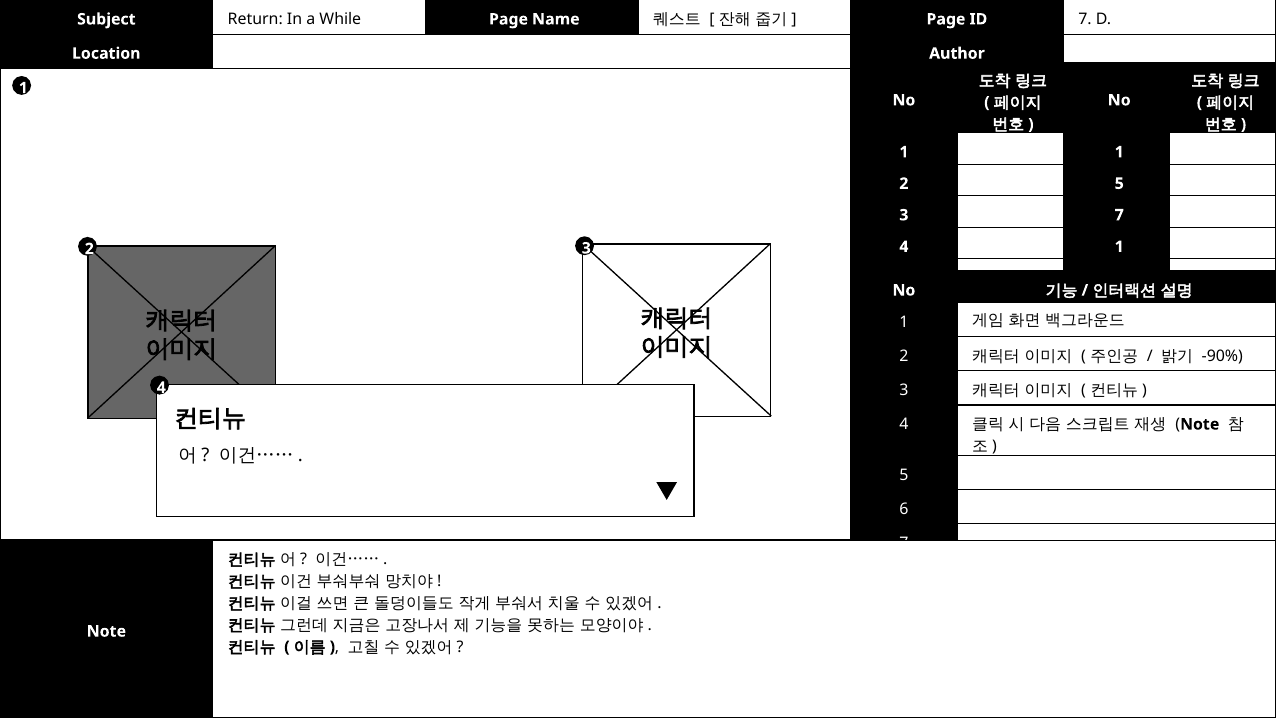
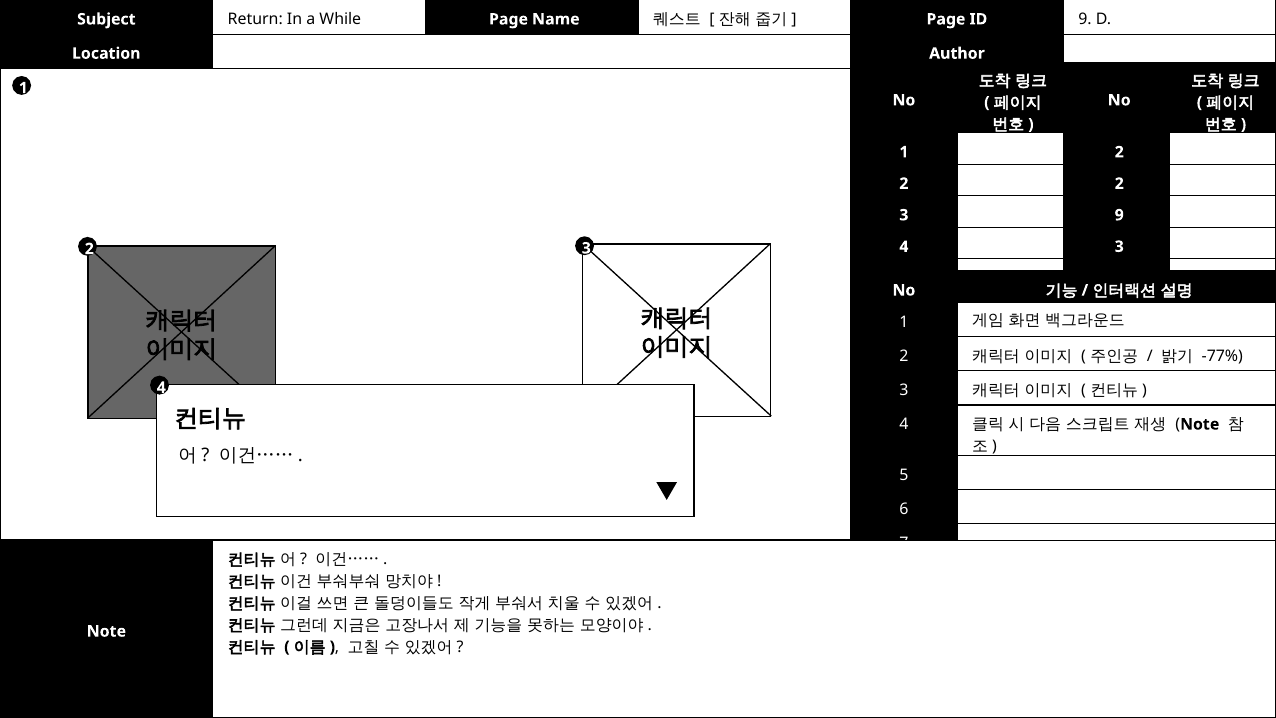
ID 7: 7 -> 9
1 1: 1 -> 2
5 at (1119, 184): 5 -> 2
3 7: 7 -> 9
4 1: 1 -> 3
-90%: -90% -> -77%
